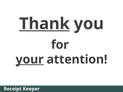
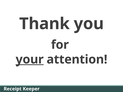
Thank underline: present -> none
